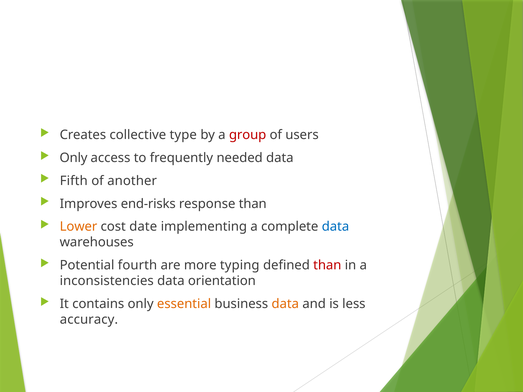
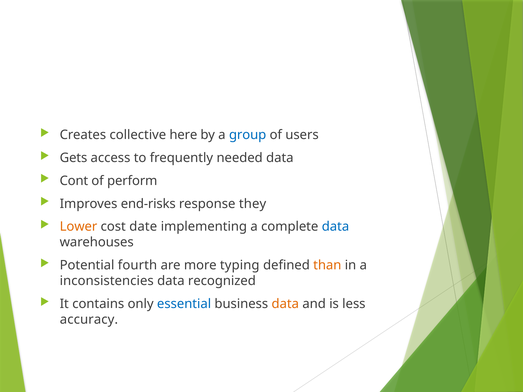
type: type -> here
group colour: red -> blue
Only at (74, 158): Only -> Gets
Fifth: Fifth -> Cont
another: another -> perform
response than: than -> they
than at (327, 265) colour: red -> orange
orientation: orientation -> recognized
essential colour: orange -> blue
